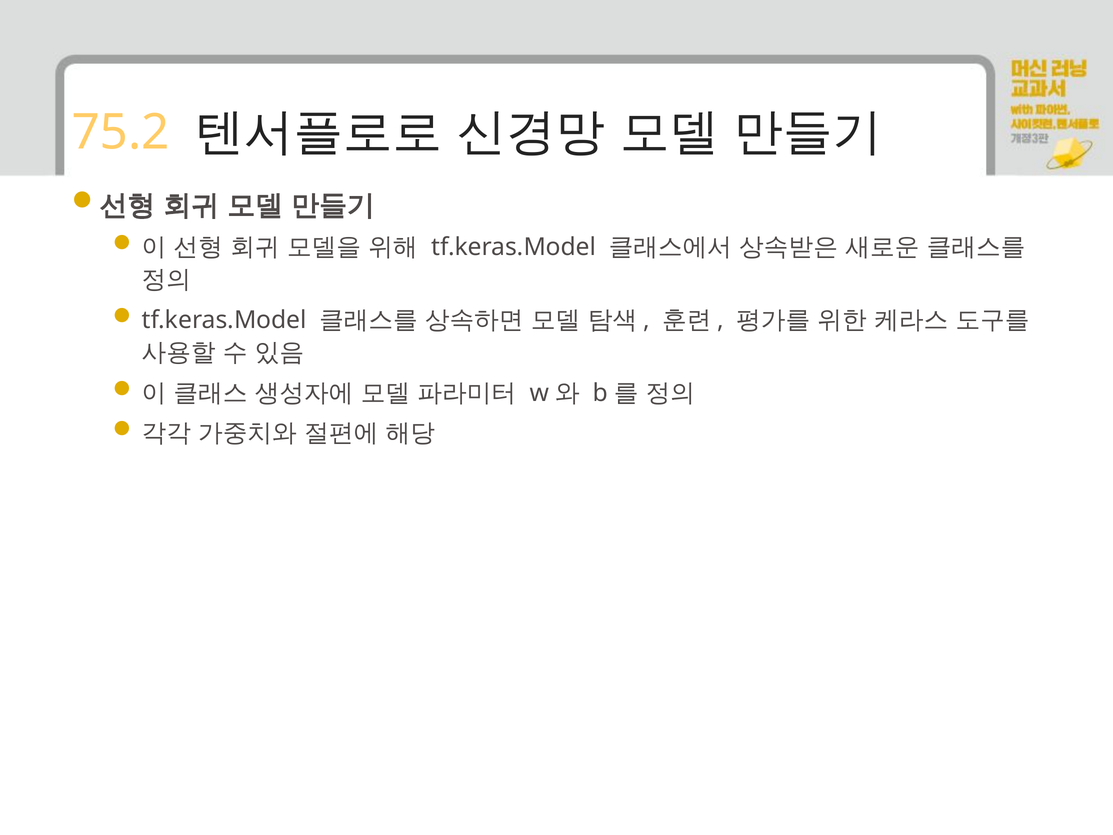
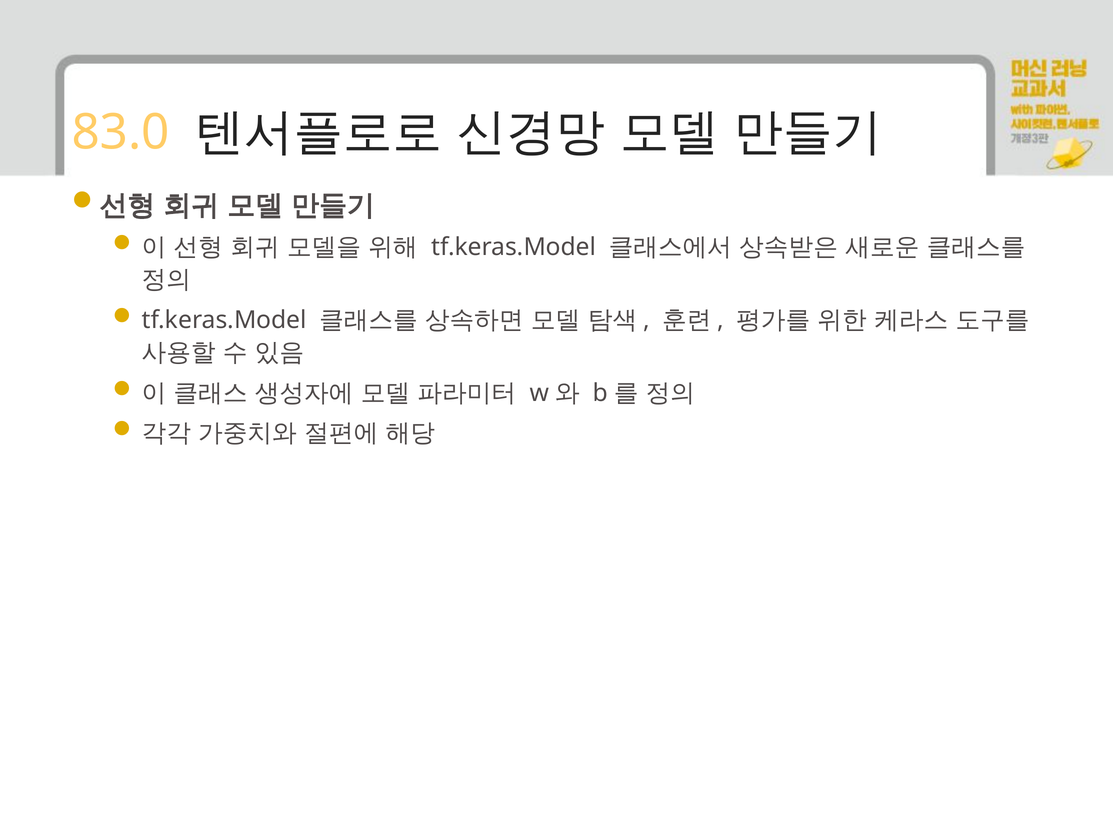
75.2: 75.2 -> 83.0
